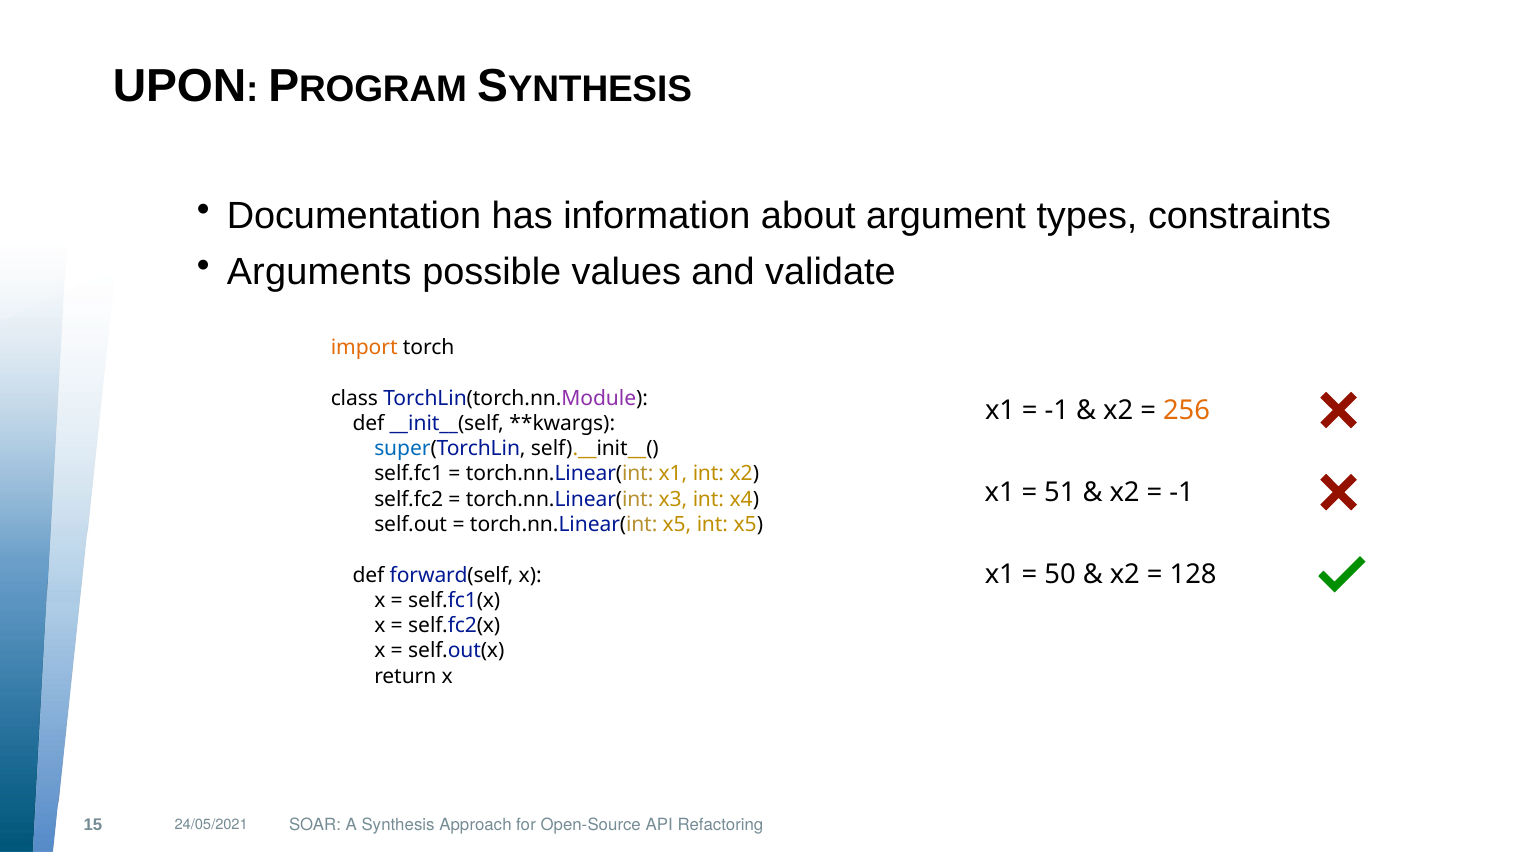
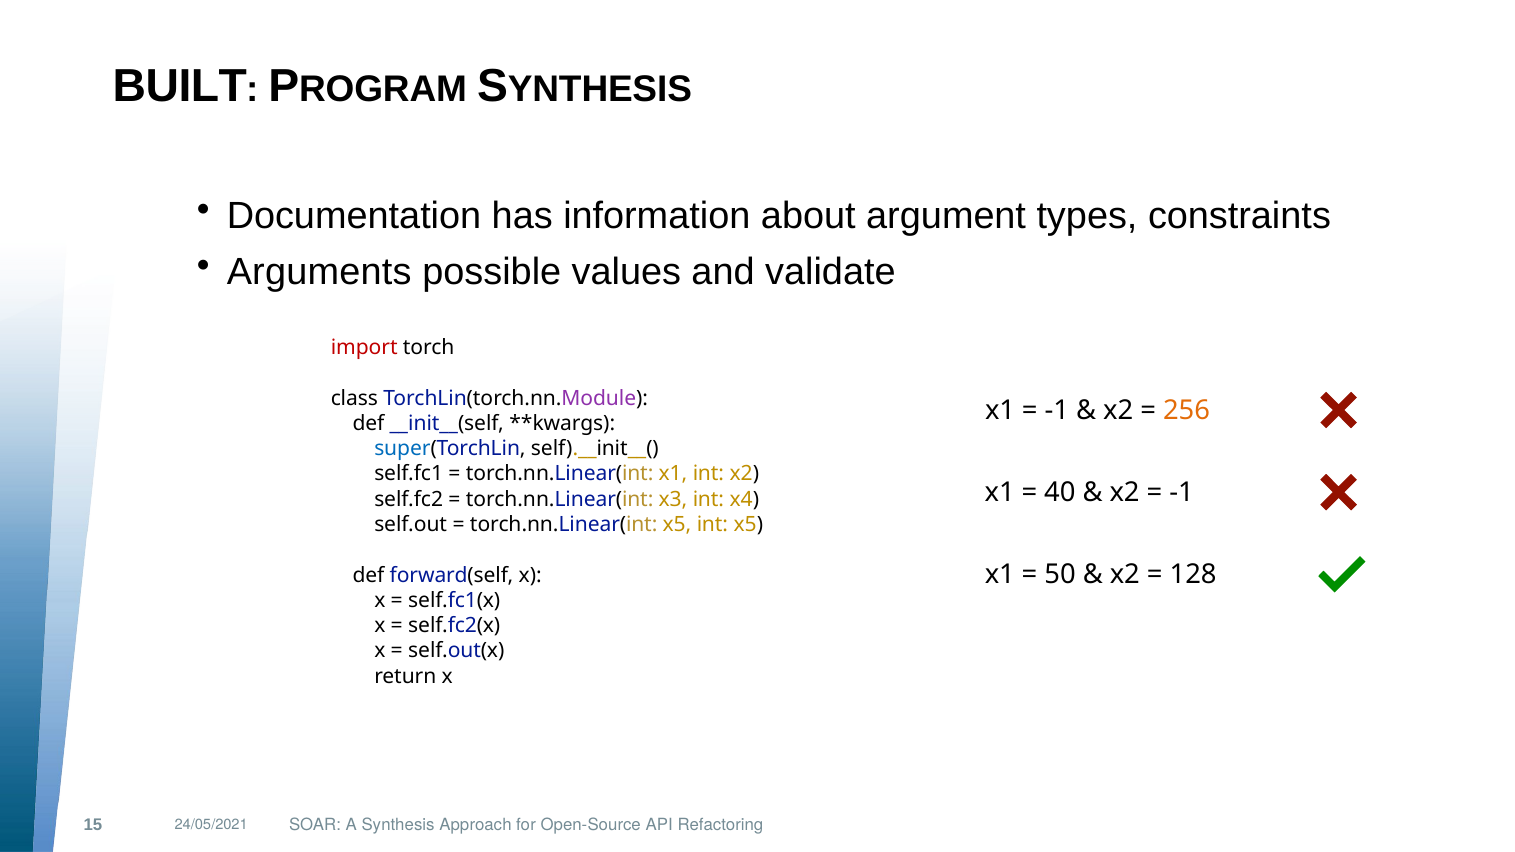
UPON: UPON -> BUILT
import colour: orange -> red
51: 51 -> 40
